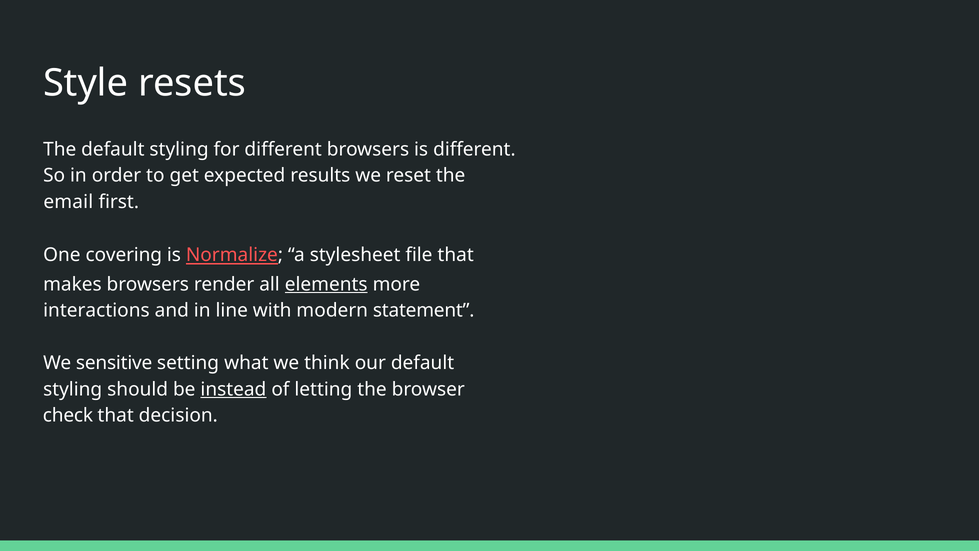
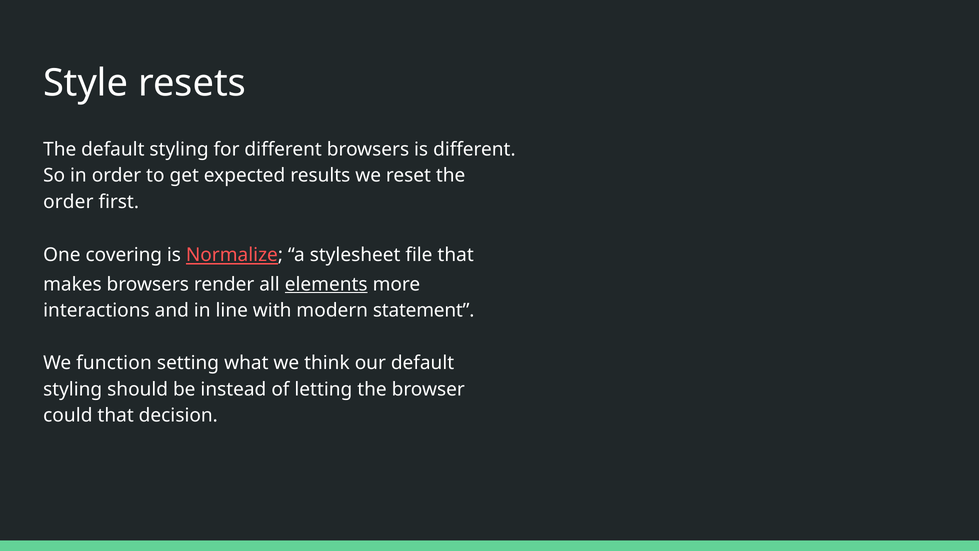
email at (68, 202): email -> order
sensitive: sensitive -> function
instead underline: present -> none
check: check -> could
